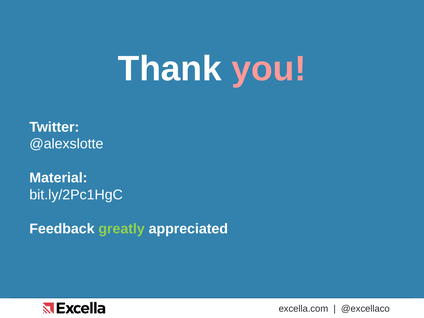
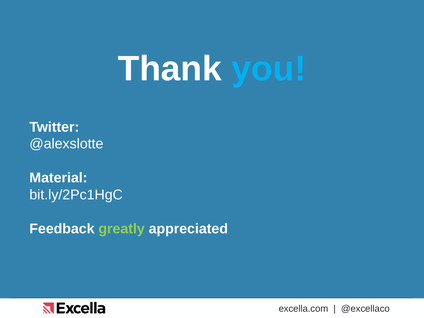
you colour: pink -> light blue
